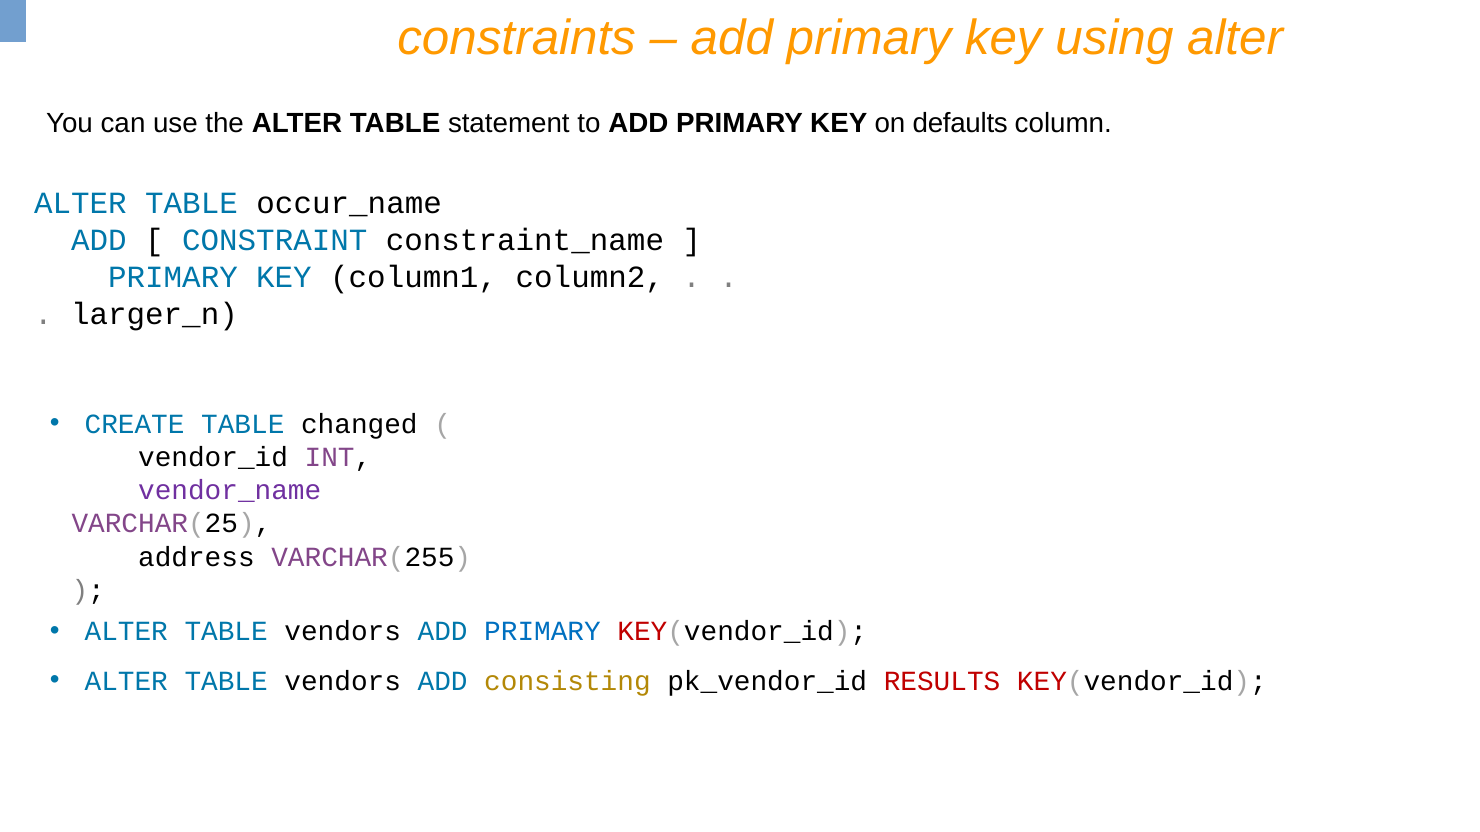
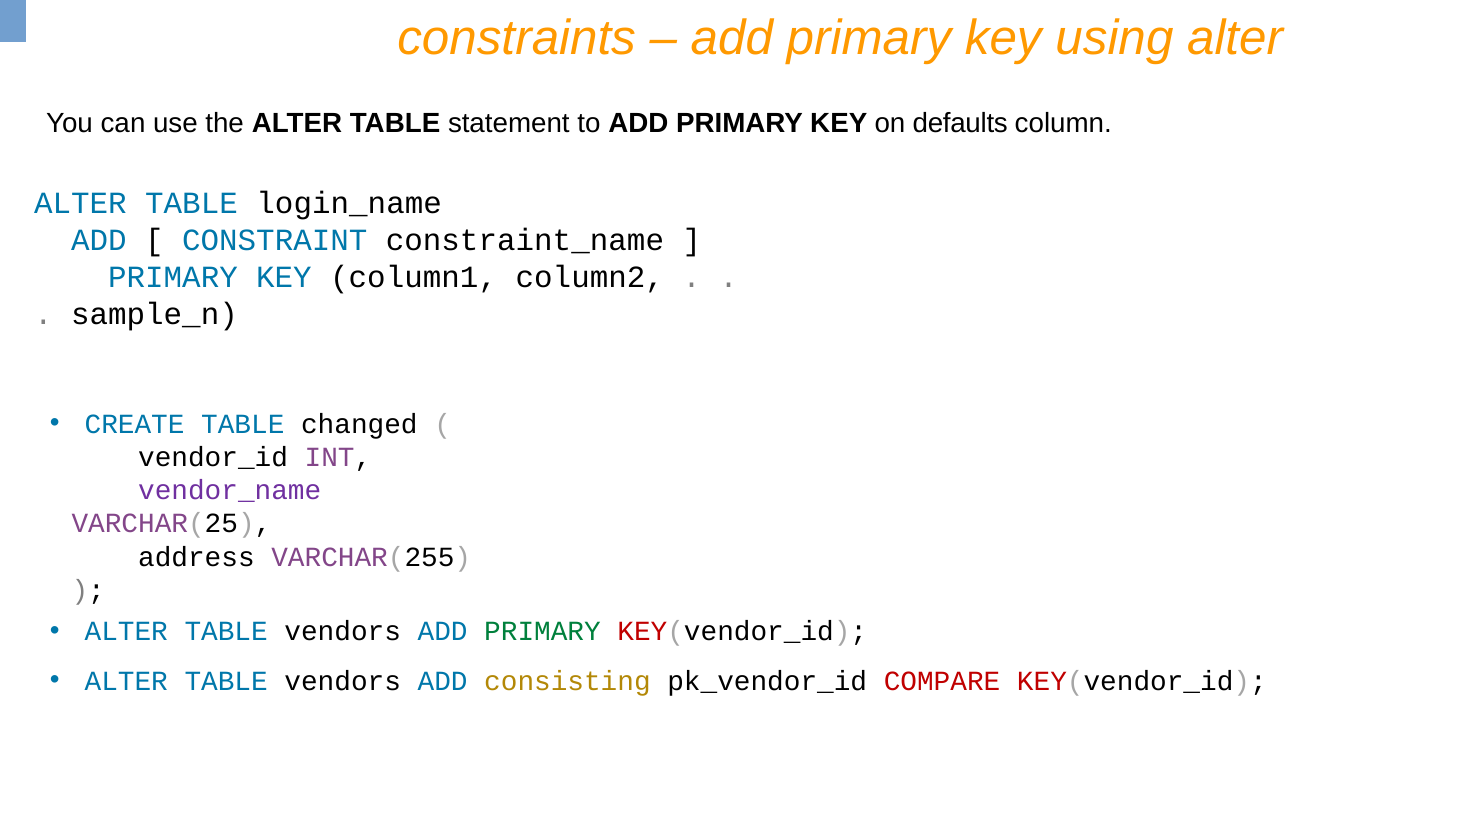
occur_name: occur_name -> login_name
larger_n: larger_n -> sample_n
PRIMARY at (542, 632) colour: blue -> green
RESULTS: RESULTS -> COMPARE
